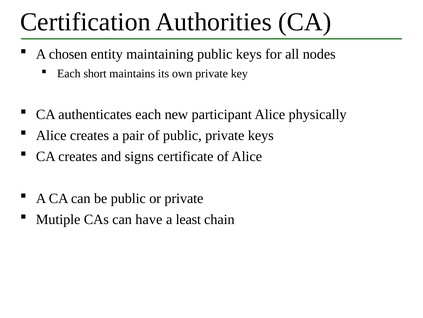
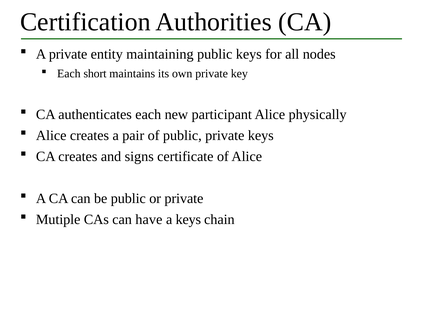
A chosen: chosen -> private
a least: least -> keys
